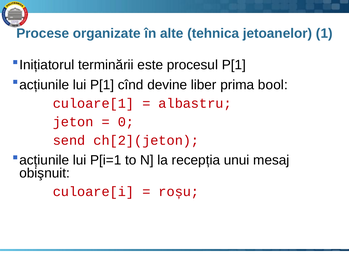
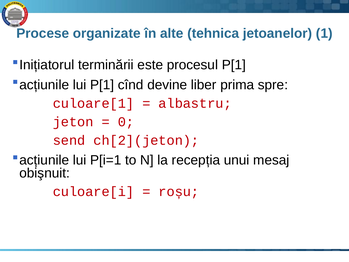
bool: bool -> spre
